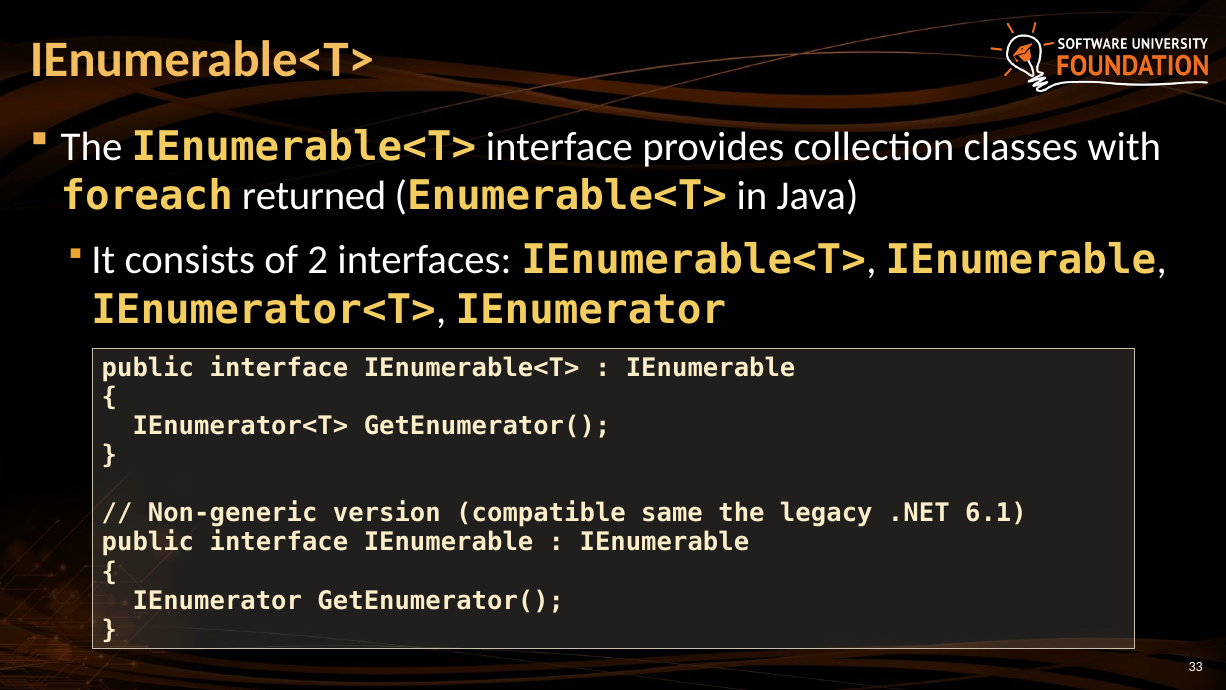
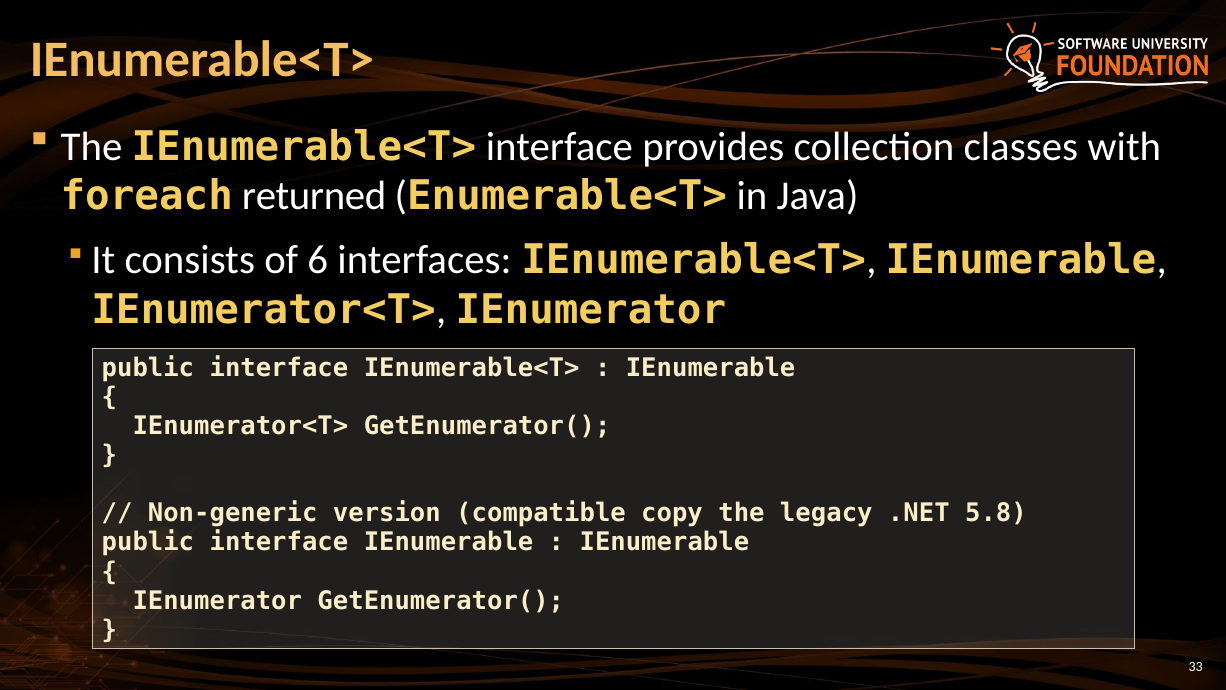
2: 2 -> 6
same: same -> copy
6.1: 6.1 -> 5.8
